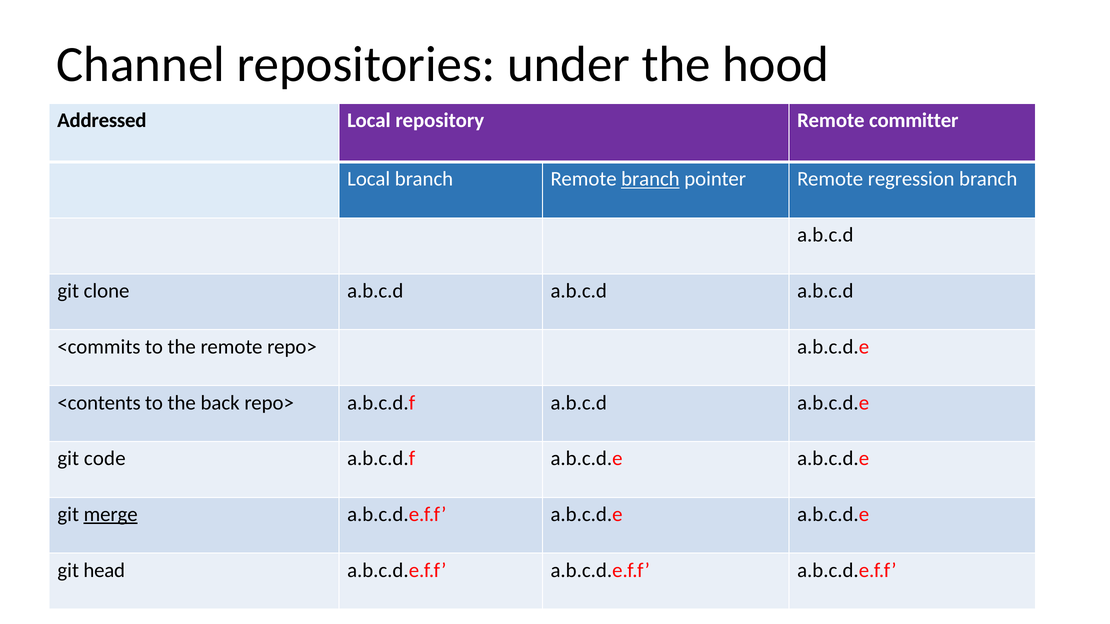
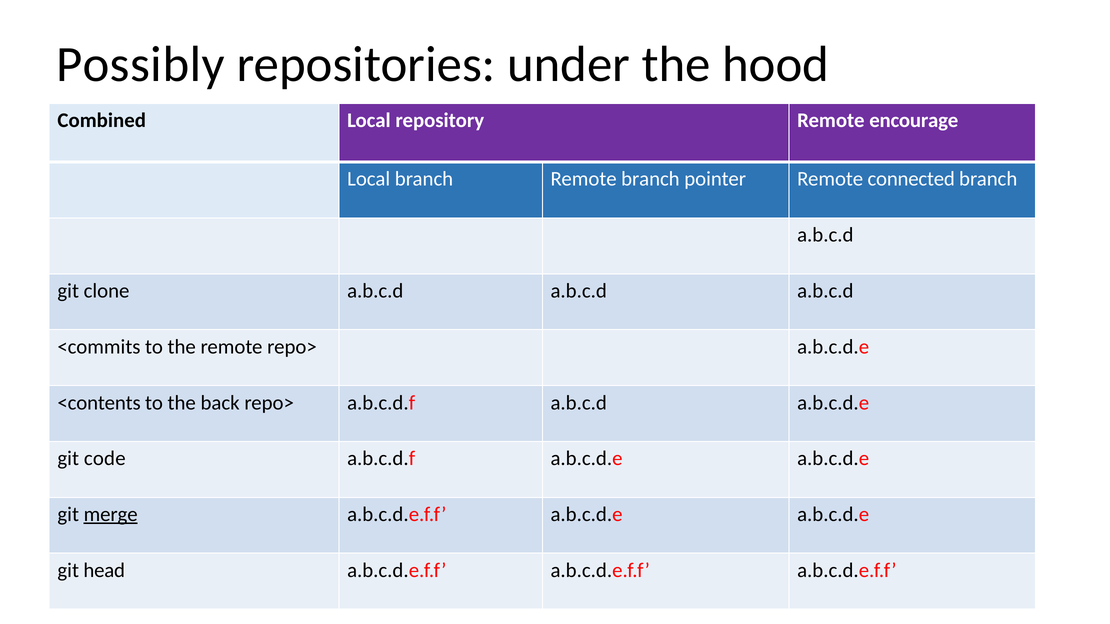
Channel: Channel -> Possibly
Addressed: Addressed -> Combined
committer: committer -> encourage
branch at (650, 179) underline: present -> none
regression: regression -> connected
